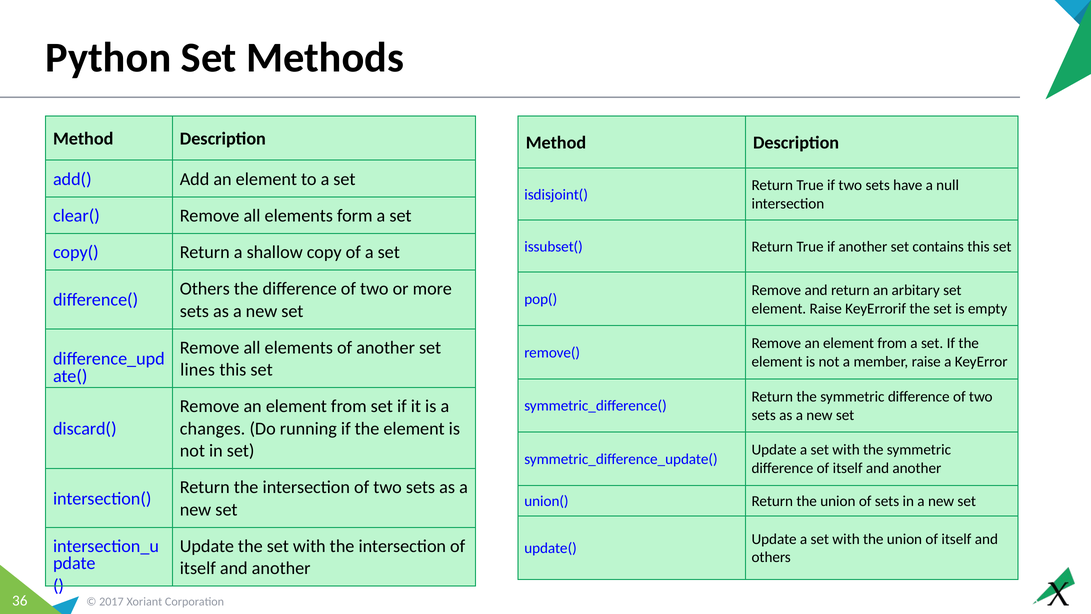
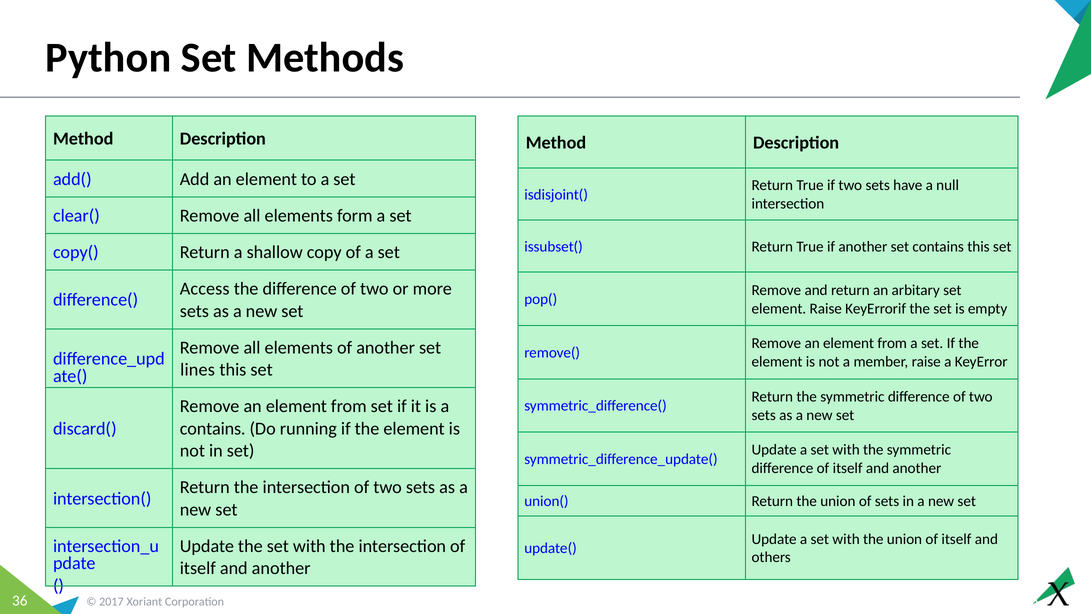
Others at (205, 289): Others -> Access
changes at (213, 428): changes -> contains
